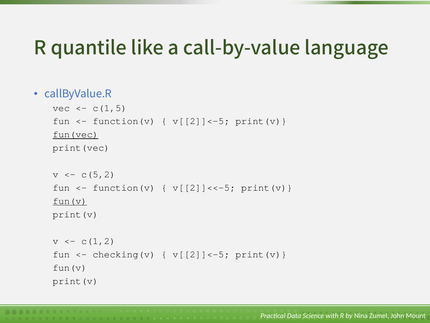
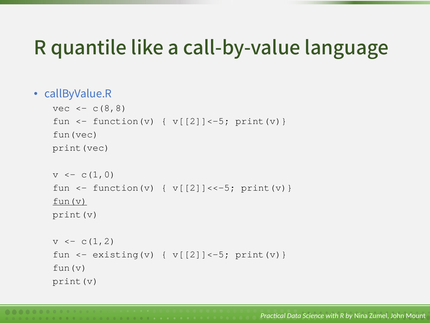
c(1,5: c(1,5 -> c(8,8
fun(vec underline: present -> none
c(5,2: c(5,2 -> c(1,0
checking(v: checking(v -> existing(v
